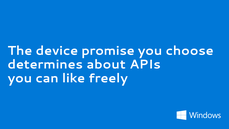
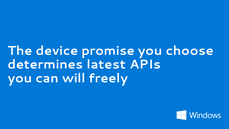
about: about -> latest
like: like -> will
